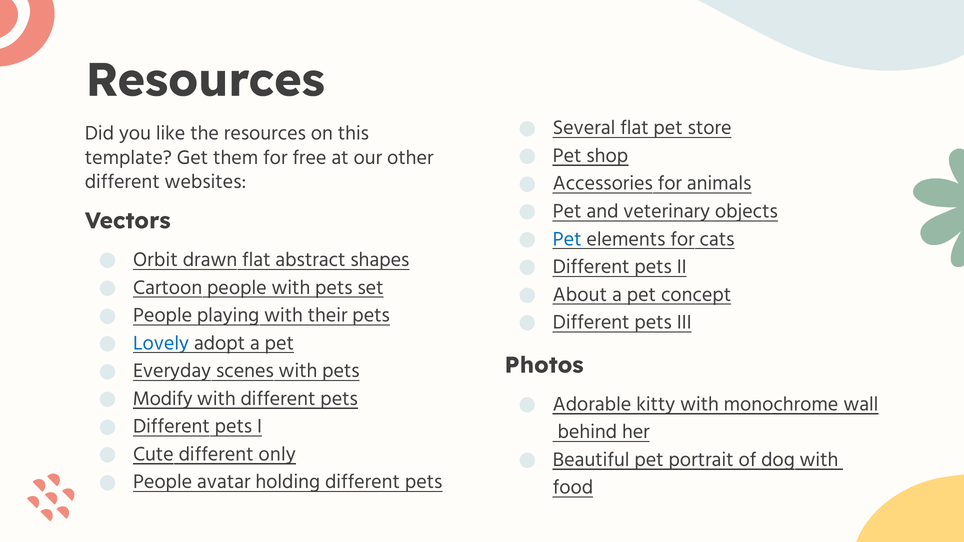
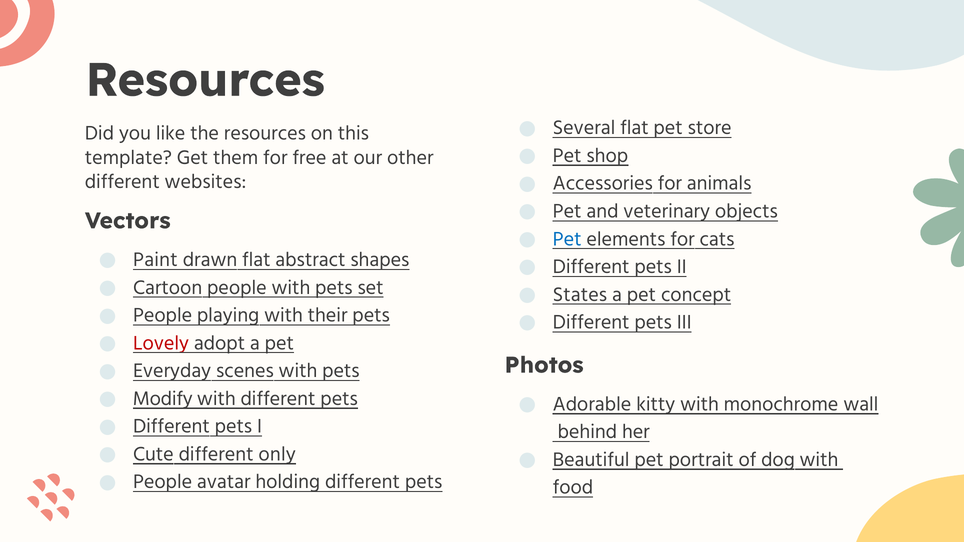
Orbit: Orbit -> Paint
About: About -> States
Lovely colour: blue -> red
